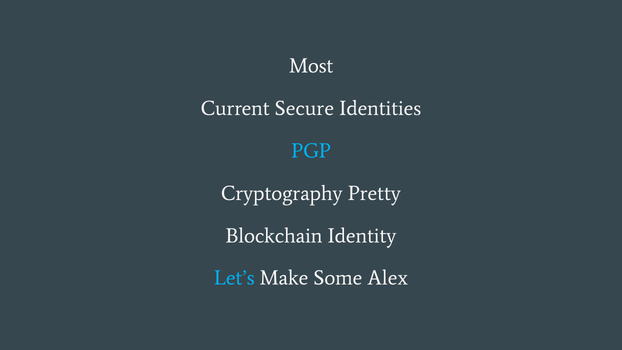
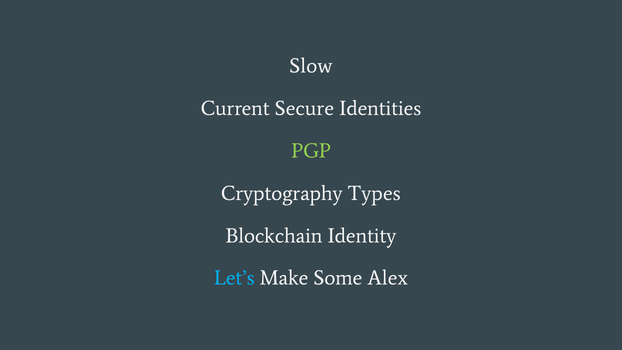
Most: Most -> Slow
PGP colour: light blue -> light green
Pretty: Pretty -> Types
